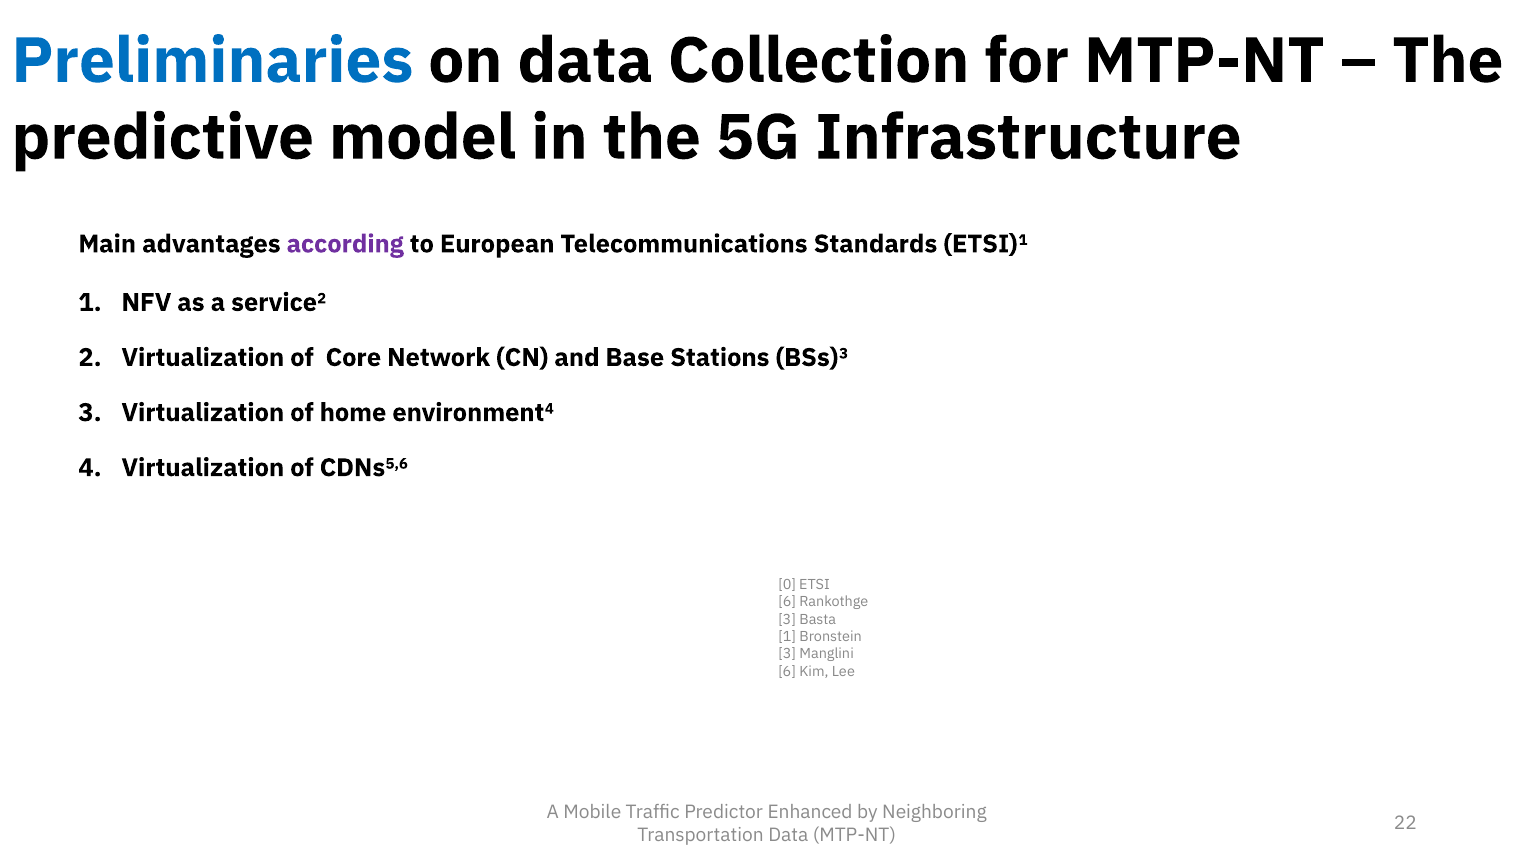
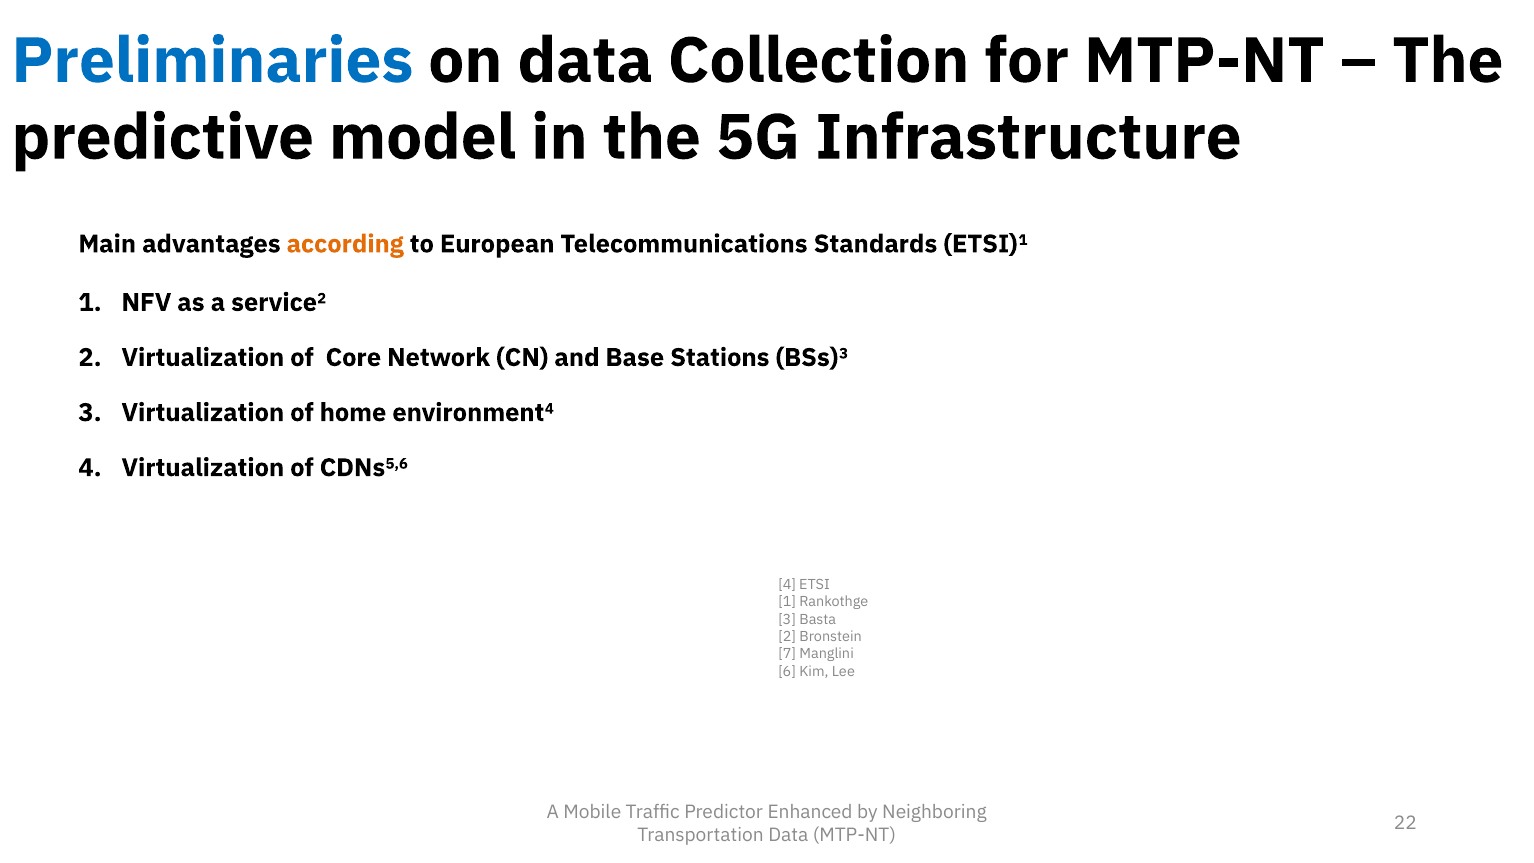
according colour: purple -> orange
0 at (787, 585): 0 -> 4
6 at (787, 602): 6 -> 1
1 at (787, 637): 1 -> 2
3 at (787, 654): 3 -> 7
